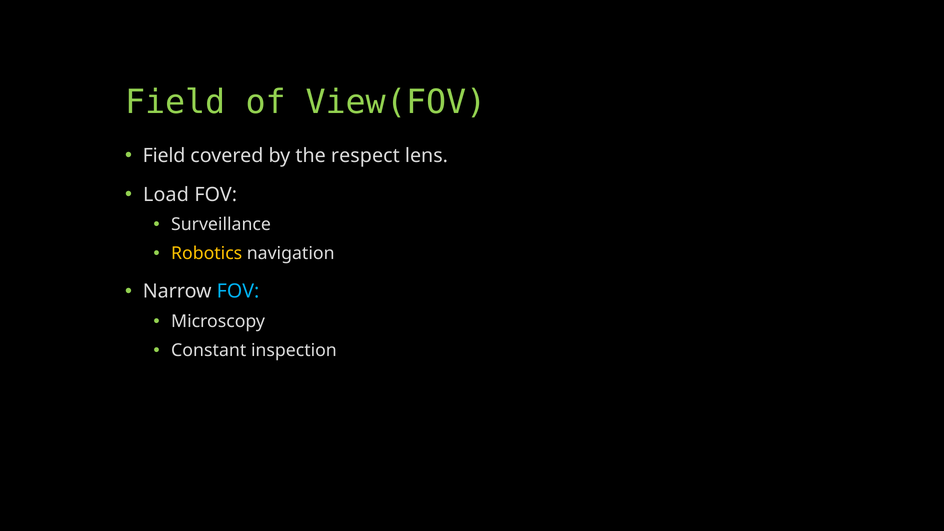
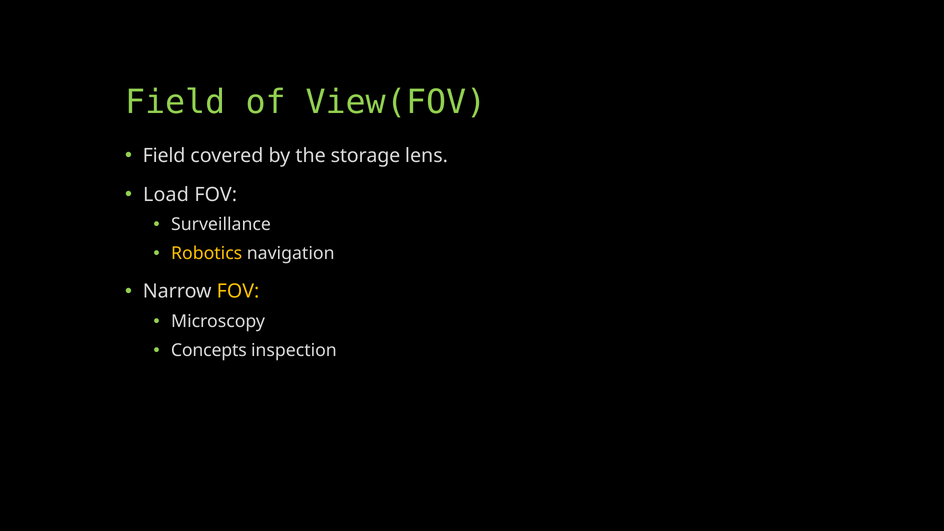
respect: respect -> storage
FOV at (238, 291) colour: light blue -> yellow
Constant: Constant -> Concepts
